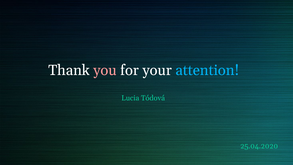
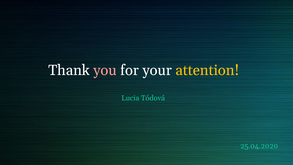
attention colour: light blue -> yellow
